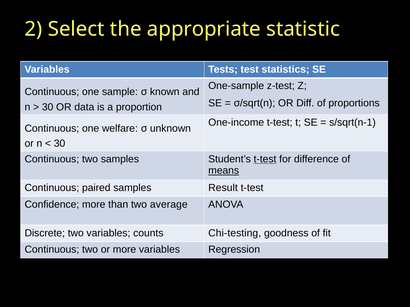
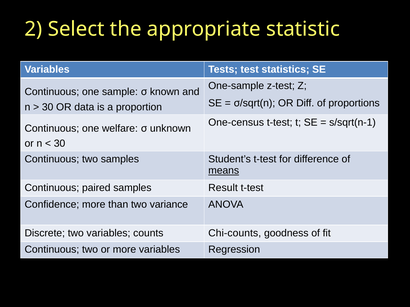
One-income: One-income -> One-census
t-test at (265, 159) underline: present -> none
average: average -> variance
Chi-testing: Chi-testing -> Chi-counts
